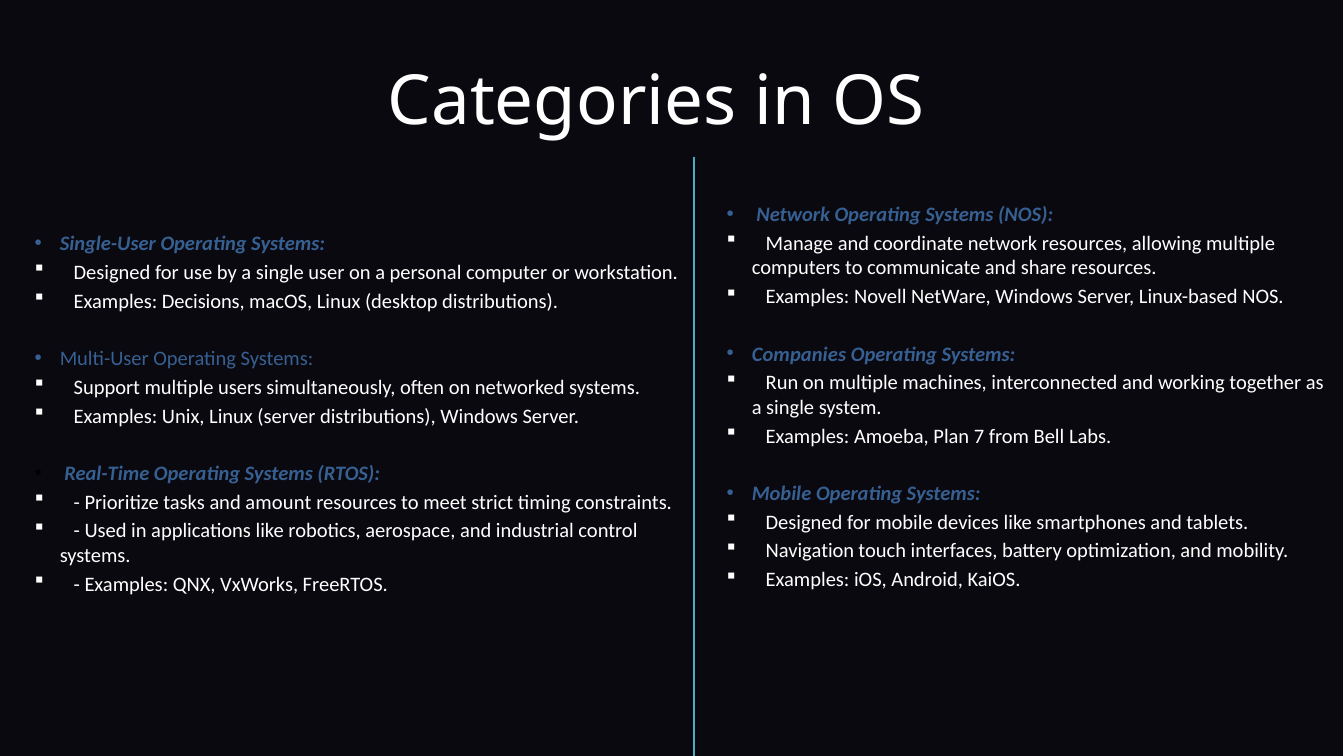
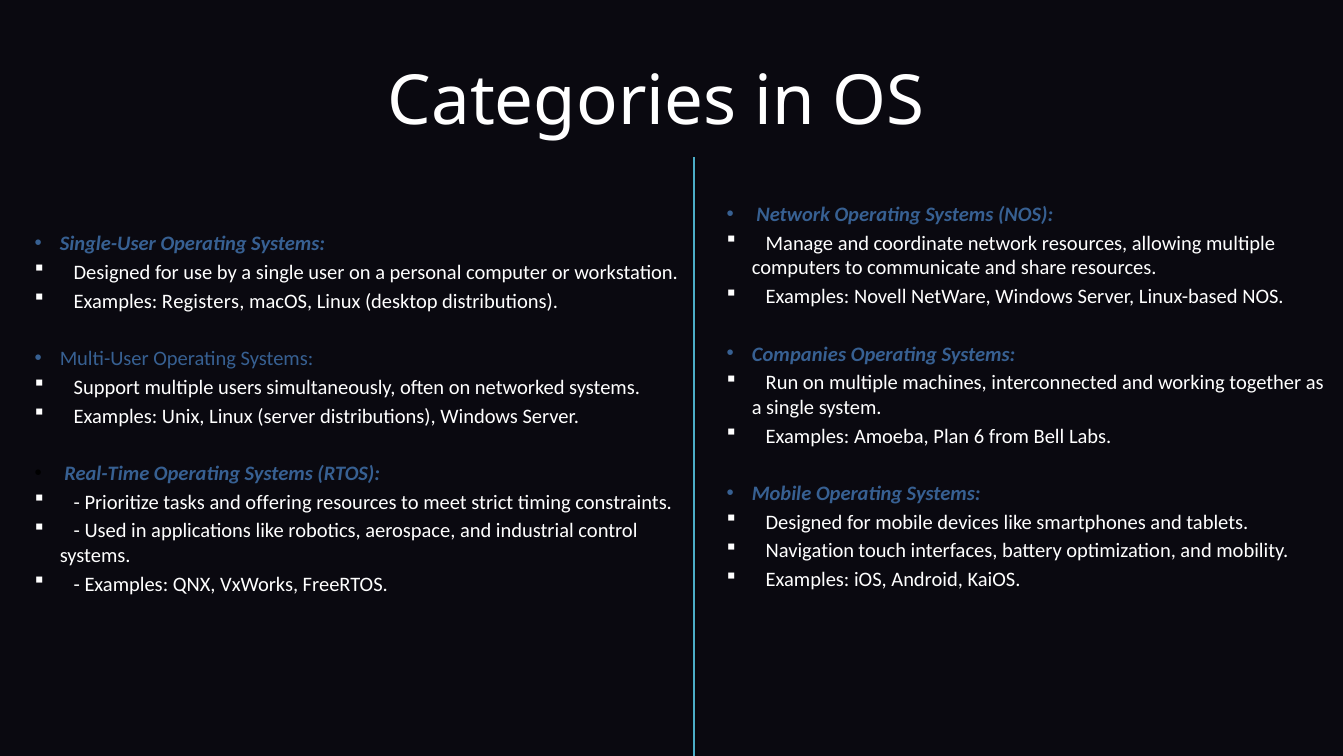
Decisions: Decisions -> Registers
7: 7 -> 6
amount: amount -> offering
